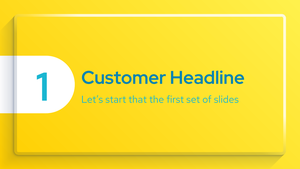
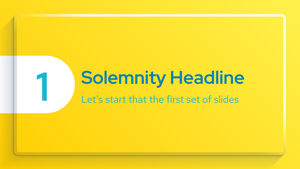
Customer: Customer -> Solemnity
